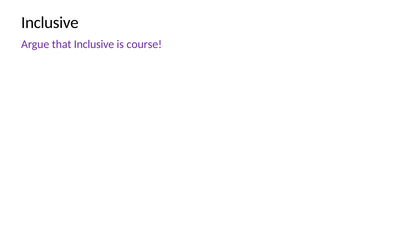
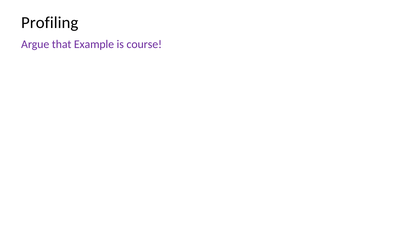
Inclusive at (50, 22): Inclusive -> Profiling
that Inclusive: Inclusive -> Example
